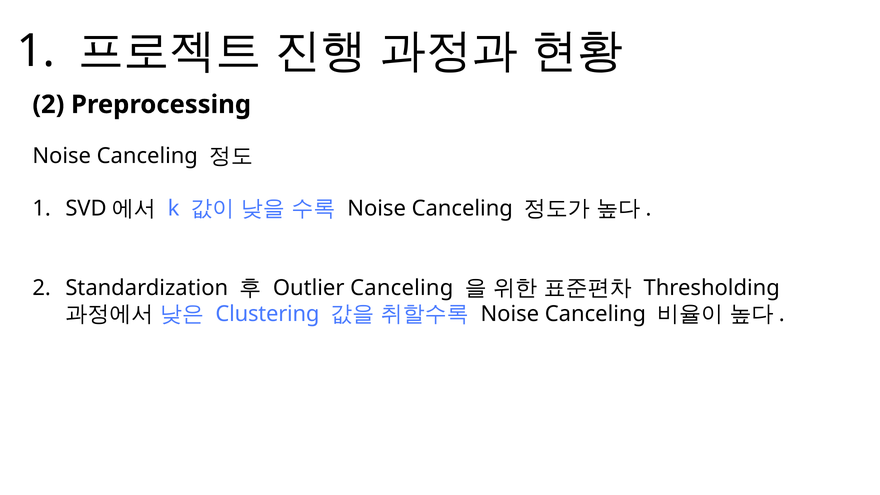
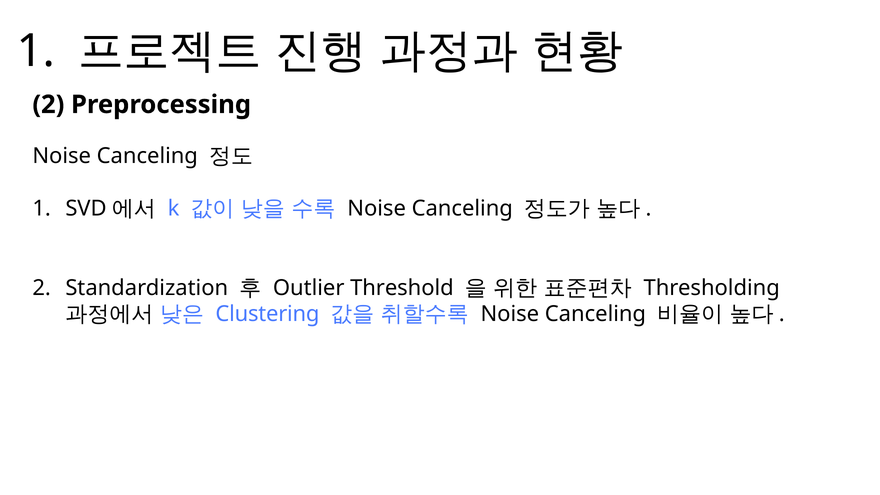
Outlier Canceling: Canceling -> Threshold
